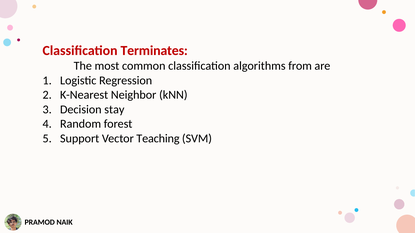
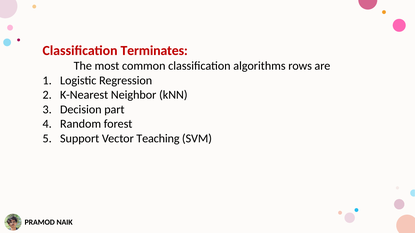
from: from -> rows
stay: stay -> part
